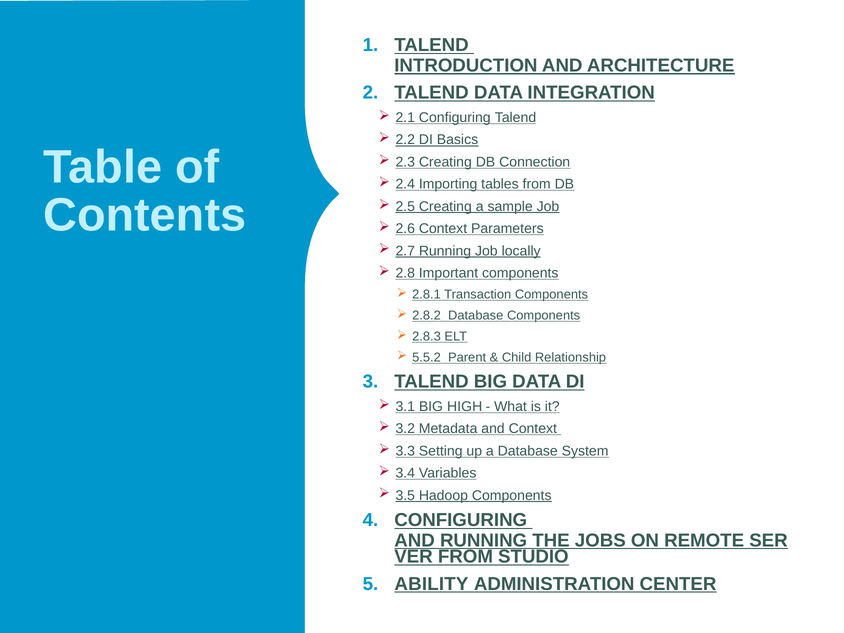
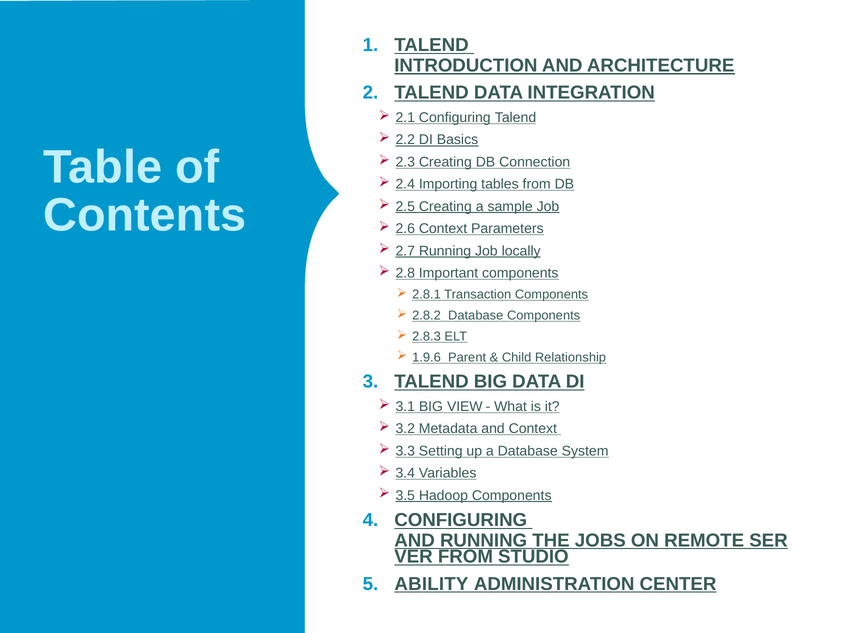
5.5.2: 5.5.2 -> 1.9.6
HIGH: HIGH -> VIEW
